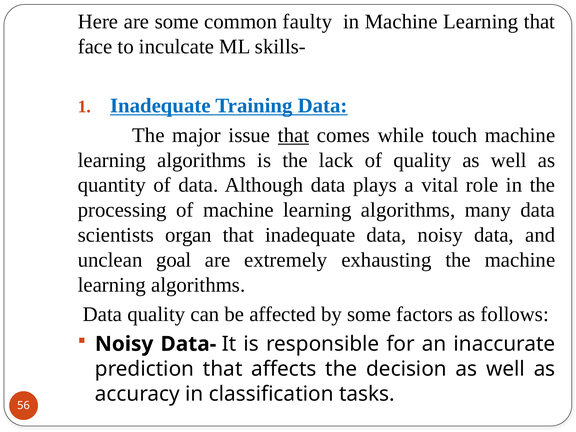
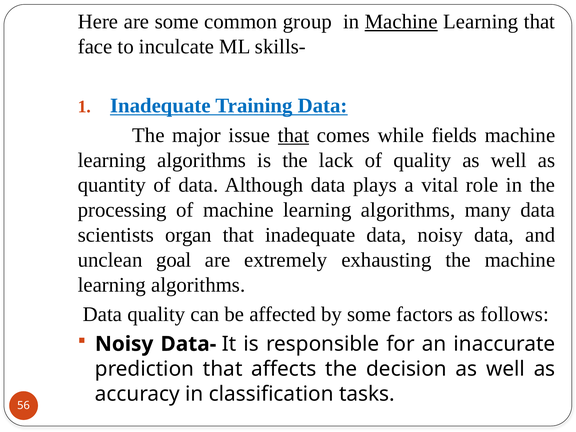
faulty: faulty -> group
Machine at (401, 22) underline: none -> present
touch: touch -> fields
